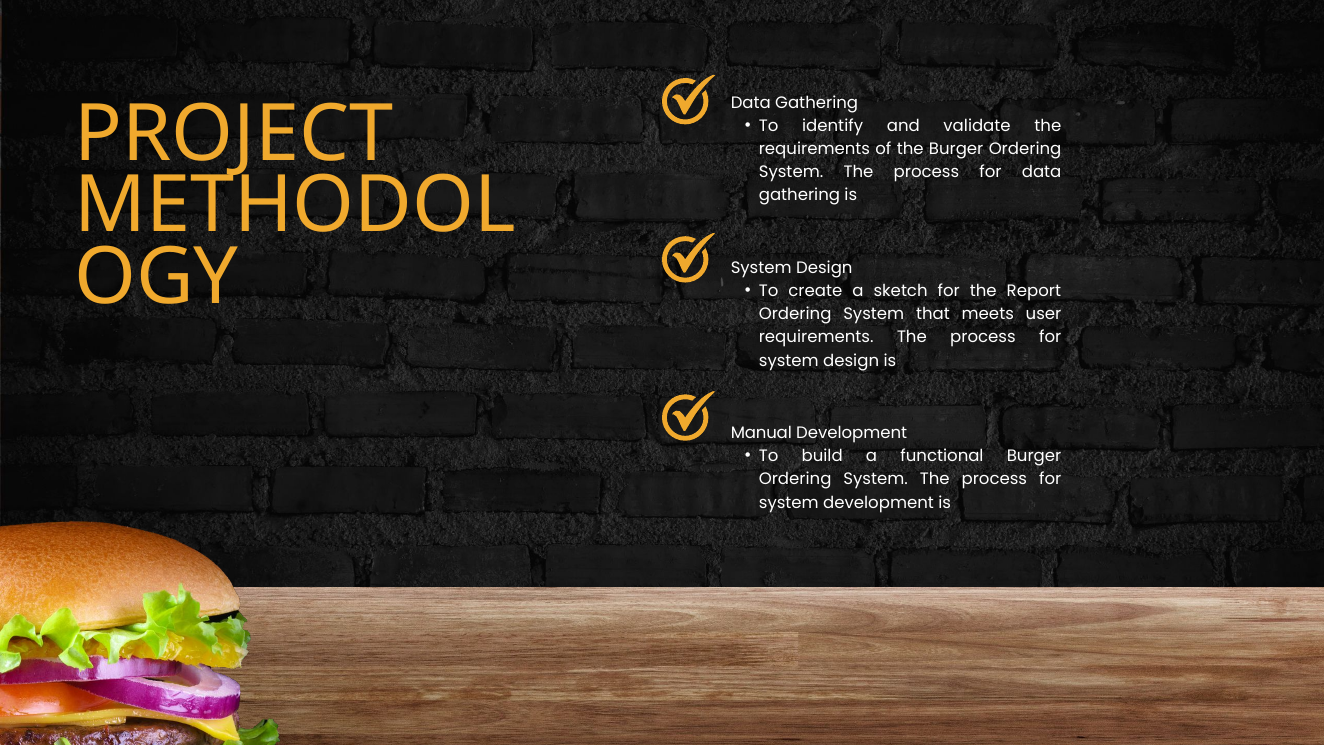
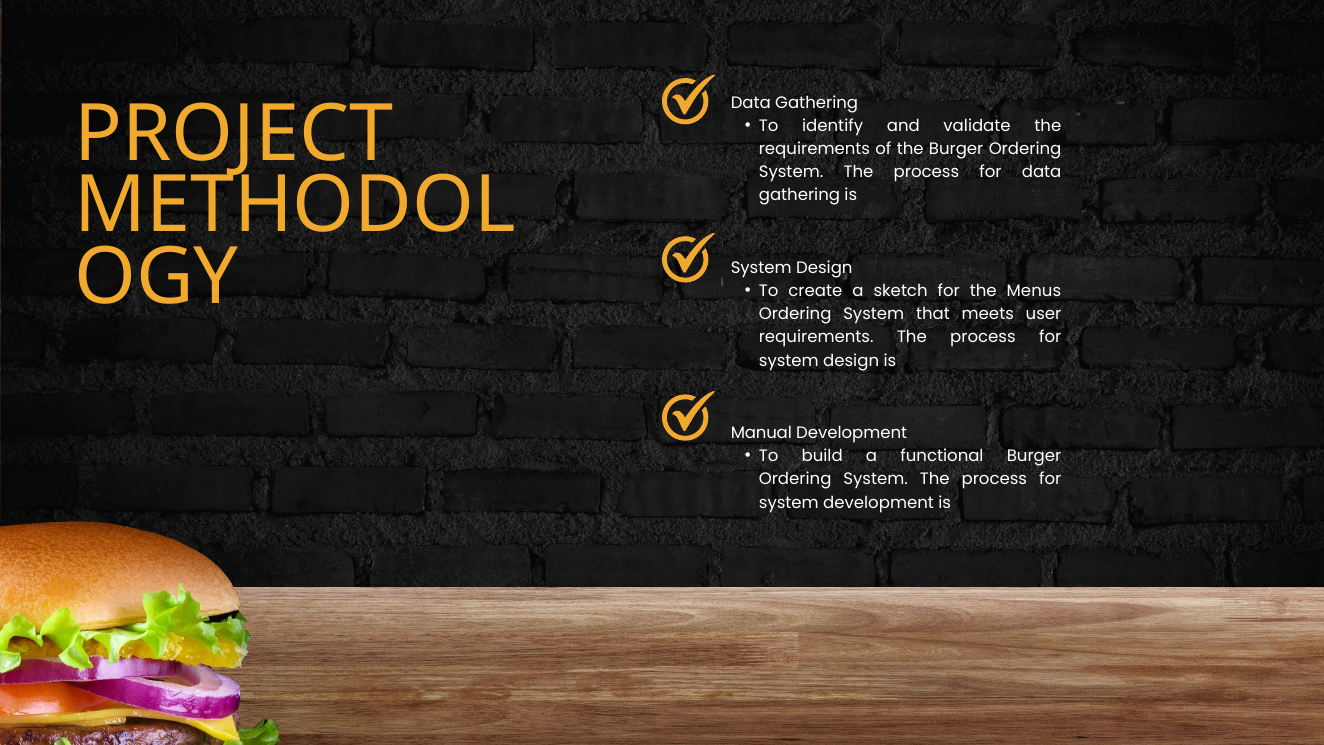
Report: Report -> Menus
